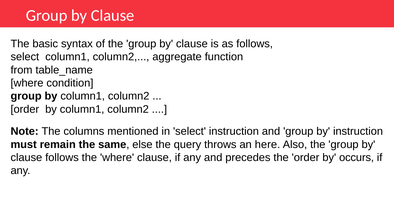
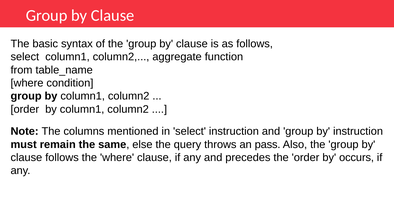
here: here -> pass
